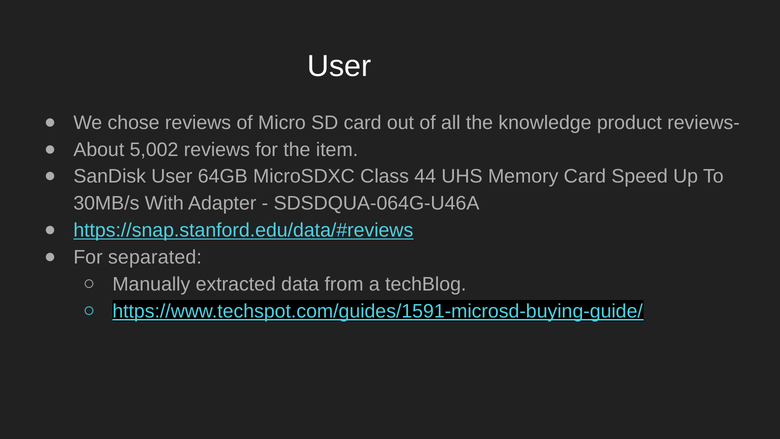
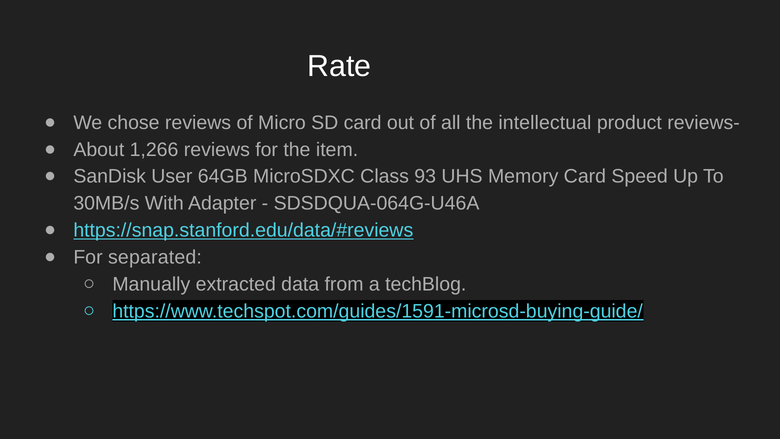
User at (339, 66): User -> Rate
knowledge: knowledge -> intellectual
5,002: 5,002 -> 1,266
44: 44 -> 93
